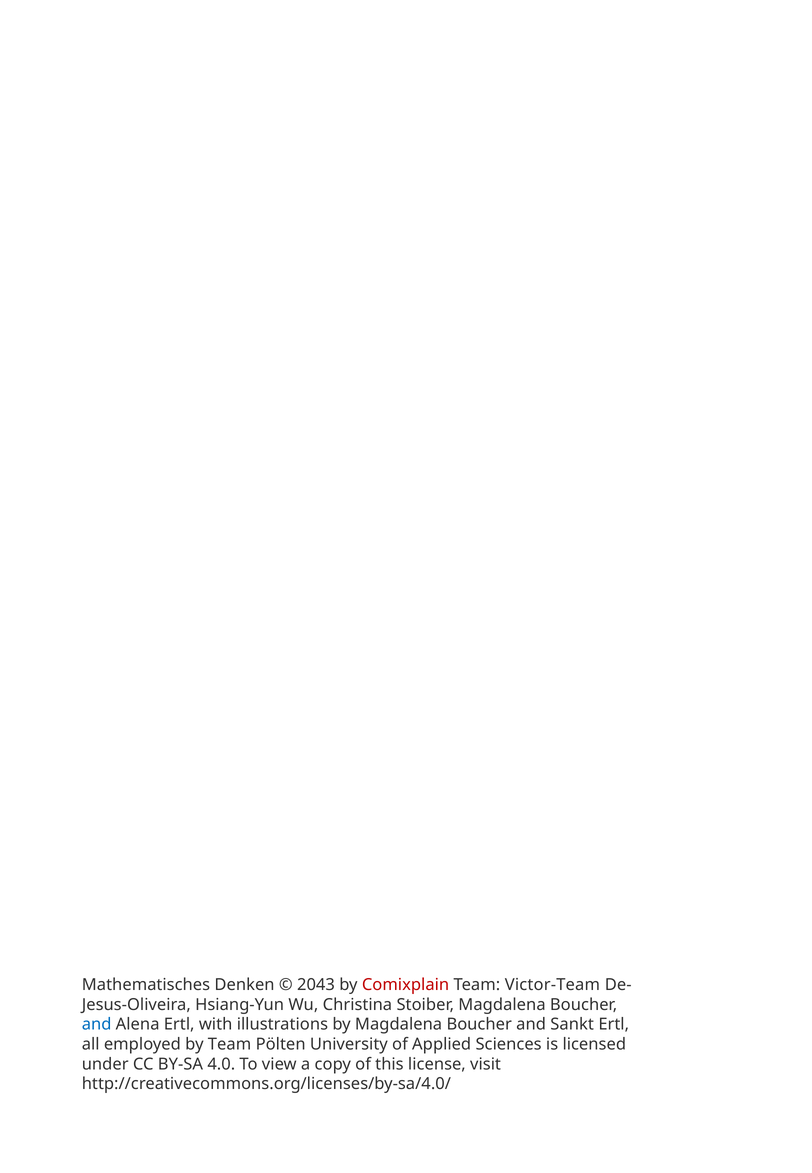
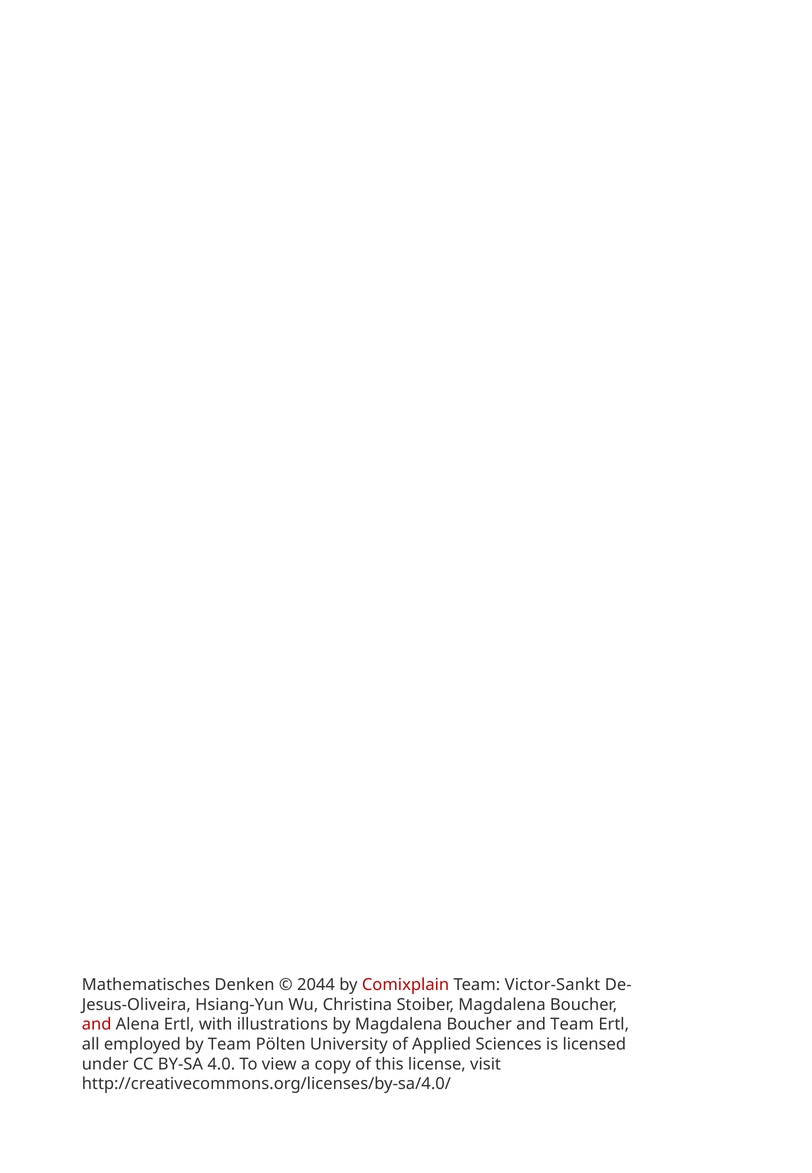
2043: 2043 -> 2044
Victor-Team: Victor-Team -> Victor-Sankt
and at (97, 1024) colour: blue -> red
and Sankt: Sankt -> Team
